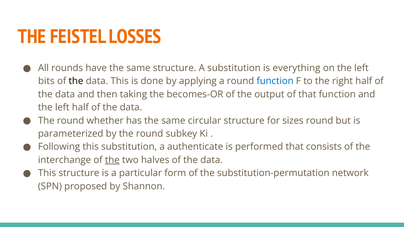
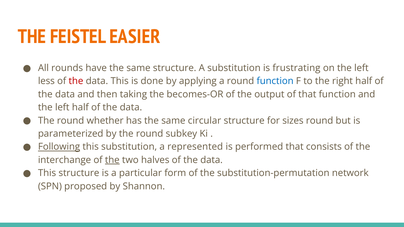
LOSSES: LOSSES -> EASIER
everything: everything -> frustrating
bits: bits -> less
the at (76, 81) colour: black -> red
Following underline: none -> present
authenticate: authenticate -> represented
